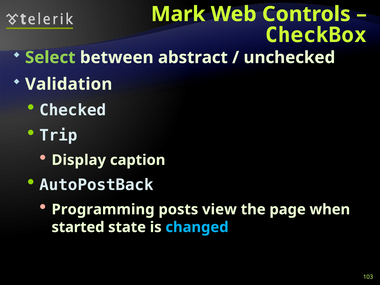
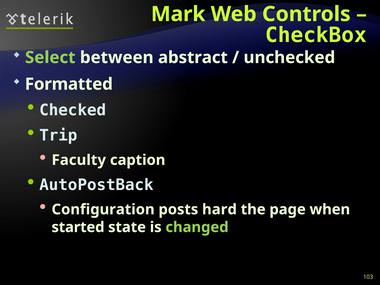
Validation: Validation -> Formatted
Display: Display -> Faculty
Programming: Programming -> Configuration
view: view -> hard
changed colour: light blue -> light green
